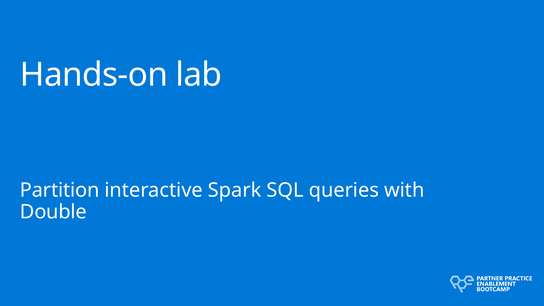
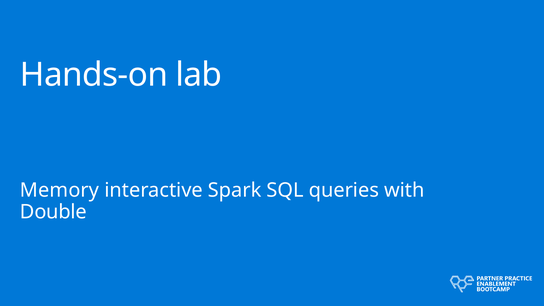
Partition: Partition -> Memory
